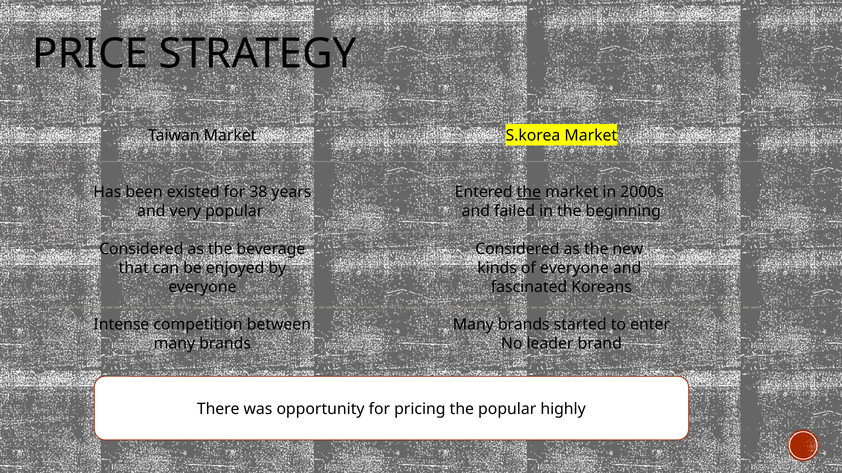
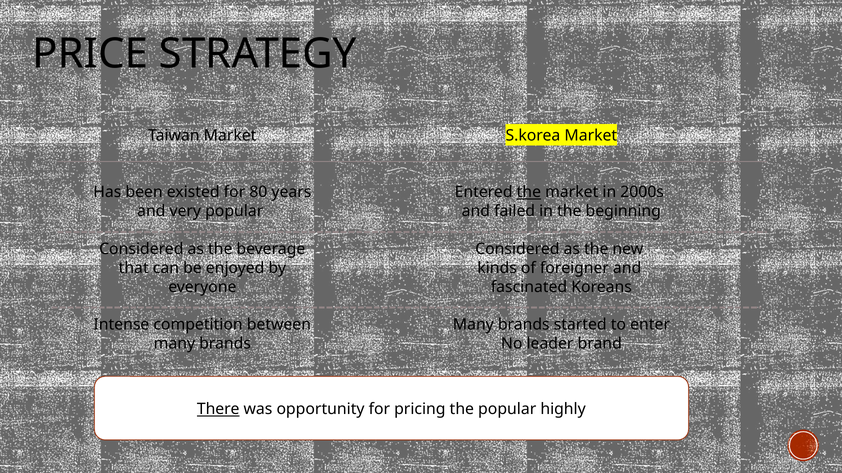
38: 38 -> 80
of everyone: everyone -> foreigner
There underline: none -> present
